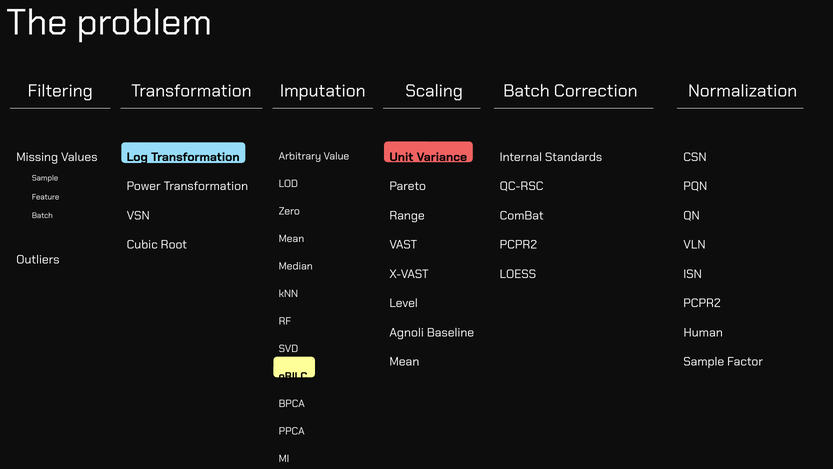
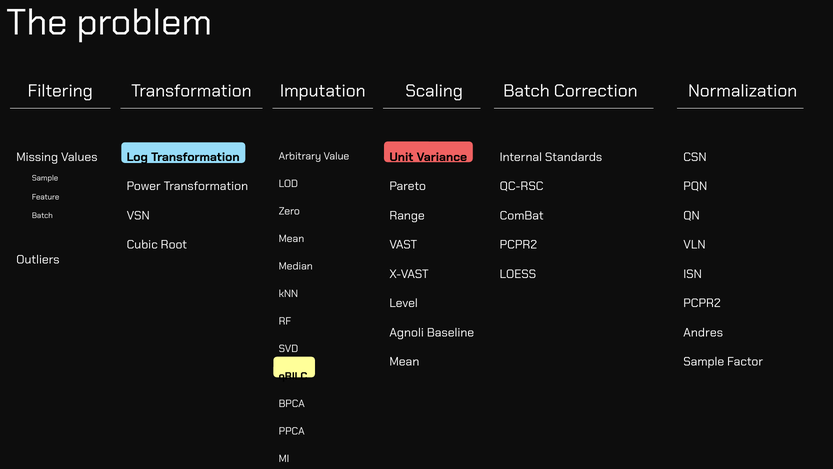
Human: Human -> Andres
